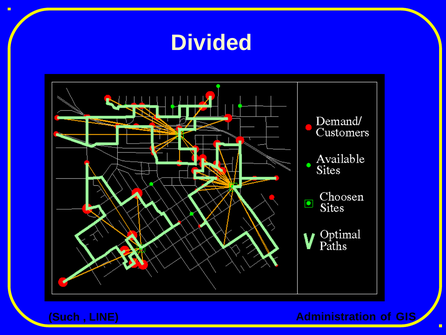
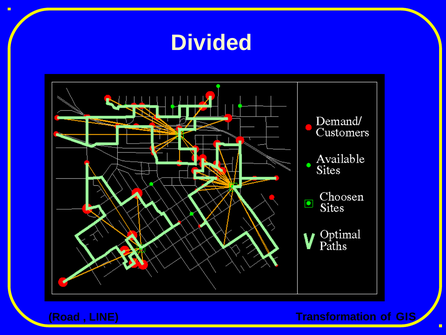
Administration: Administration -> Transformation
Such: Such -> Road
